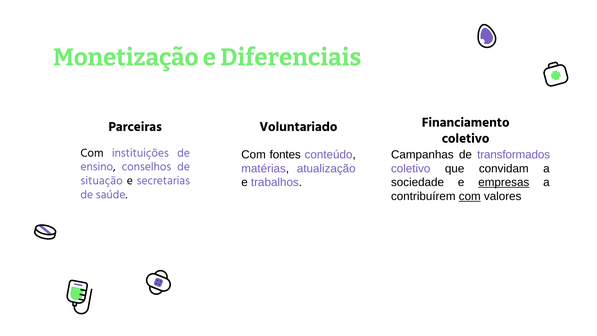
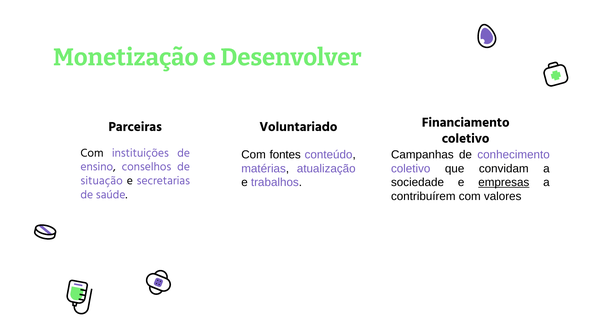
Diferenciais: Diferenciais -> Desenvolver
transformados: transformados -> conhecimento
com at (470, 196) underline: present -> none
